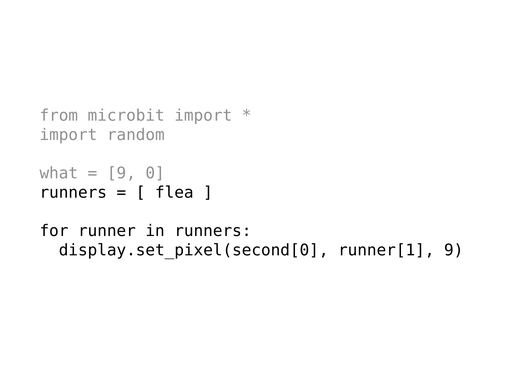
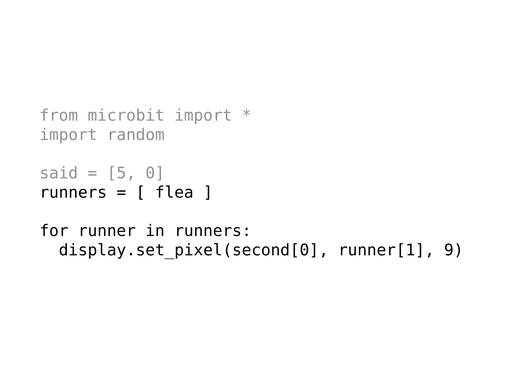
what: what -> said
9 at (121, 173): 9 -> 5
